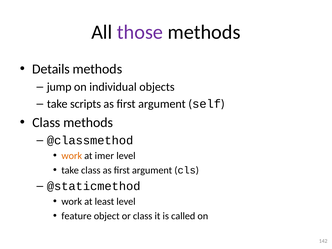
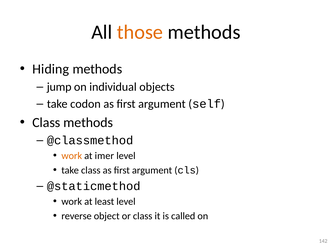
those colour: purple -> orange
Details: Details -> Hiding
scripts: scripts -> codon
feature: feature -> reverse
